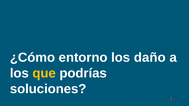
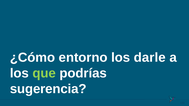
daño: daño -> darle
que colour: yellow -> light green
soluciones: soluciones -> sugerencia
